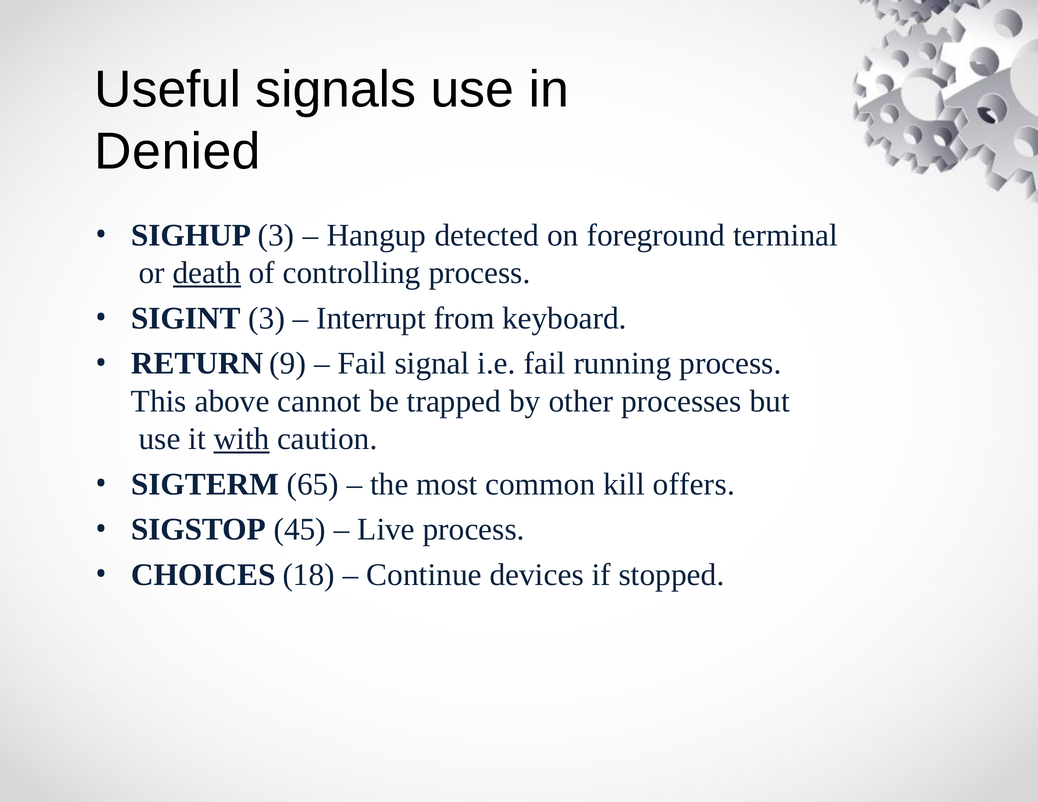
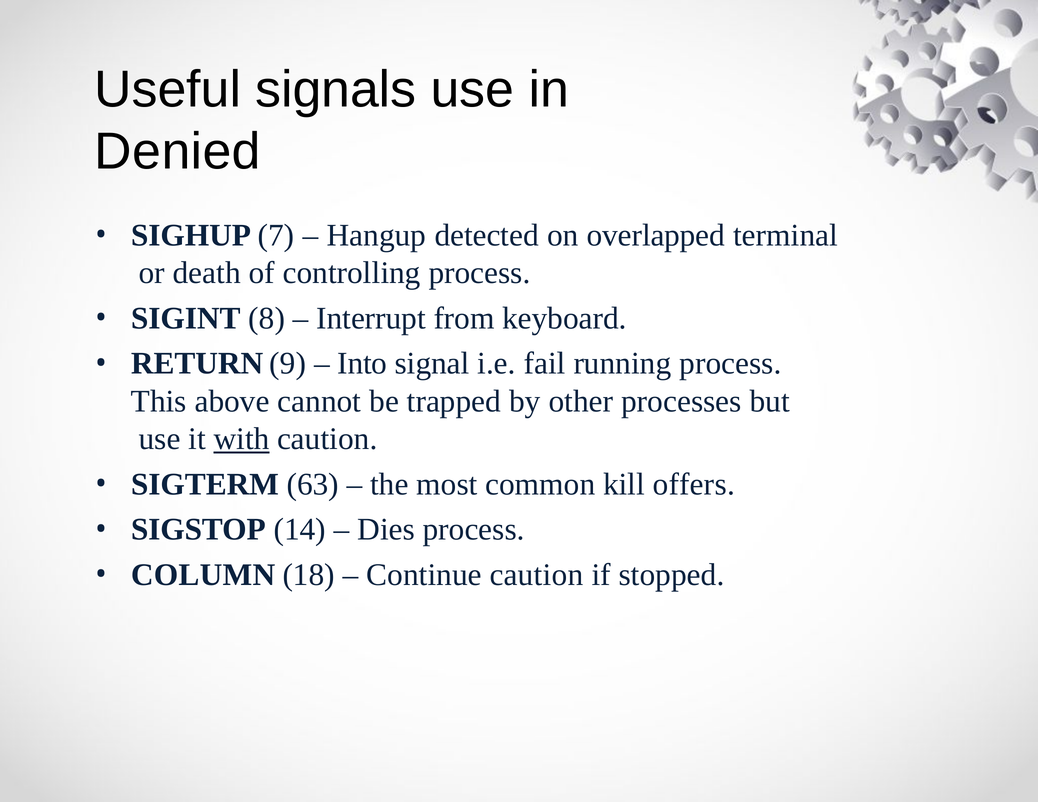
SIGHUP 3: 3 -> 7
foreground: foreground -> overlapped
death underline: present -> none
SIGINT 3: 3 -> 8
Fail at (362, 364): Fail -> Into
65: 65 -> 63
45: 45 -> 14
Live: Live -> Dies
CHOICES: CHOICES -> COLUMN
Continue devices: devices -> caution
